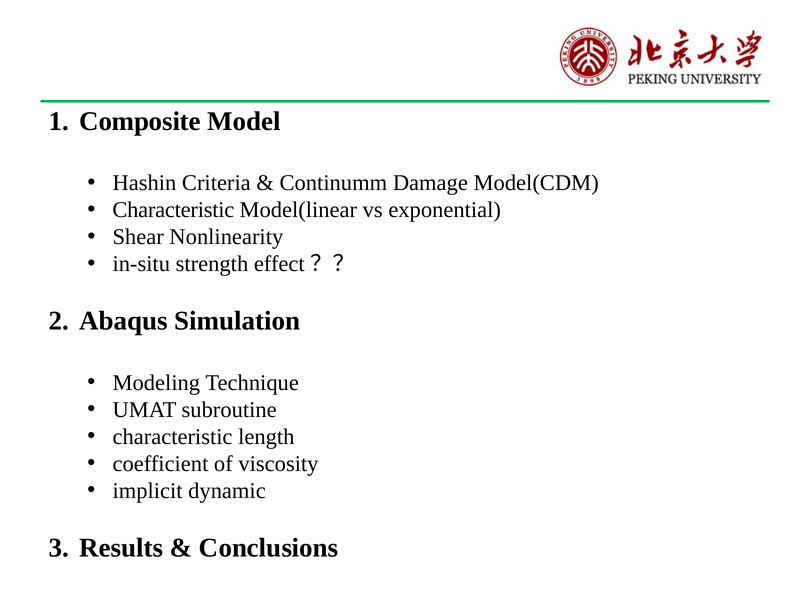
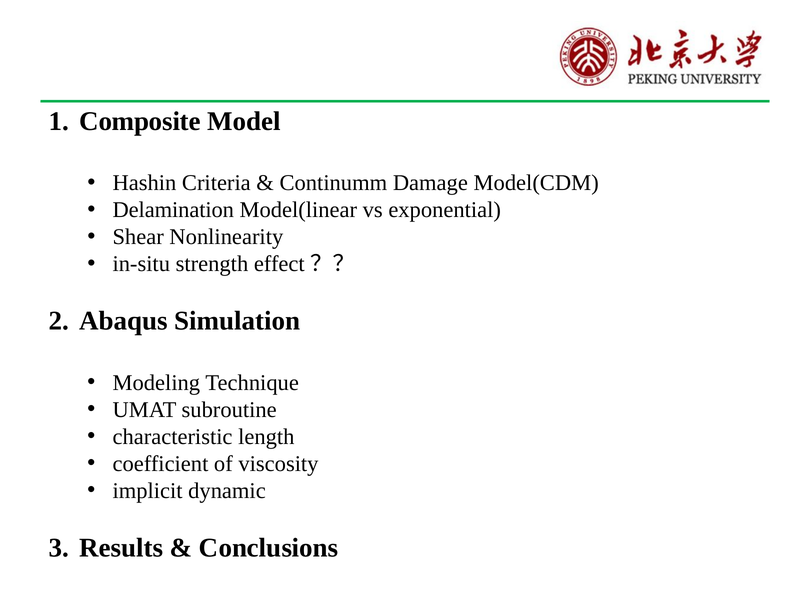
Characteristic at (173, 210): Characteristic -> Delamination
